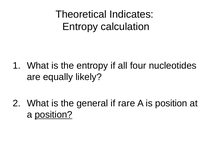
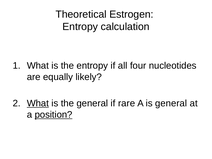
Indicates: Indicates -> Estrogen
What at (38, 103) underline: none -> present
is position: position -> general
